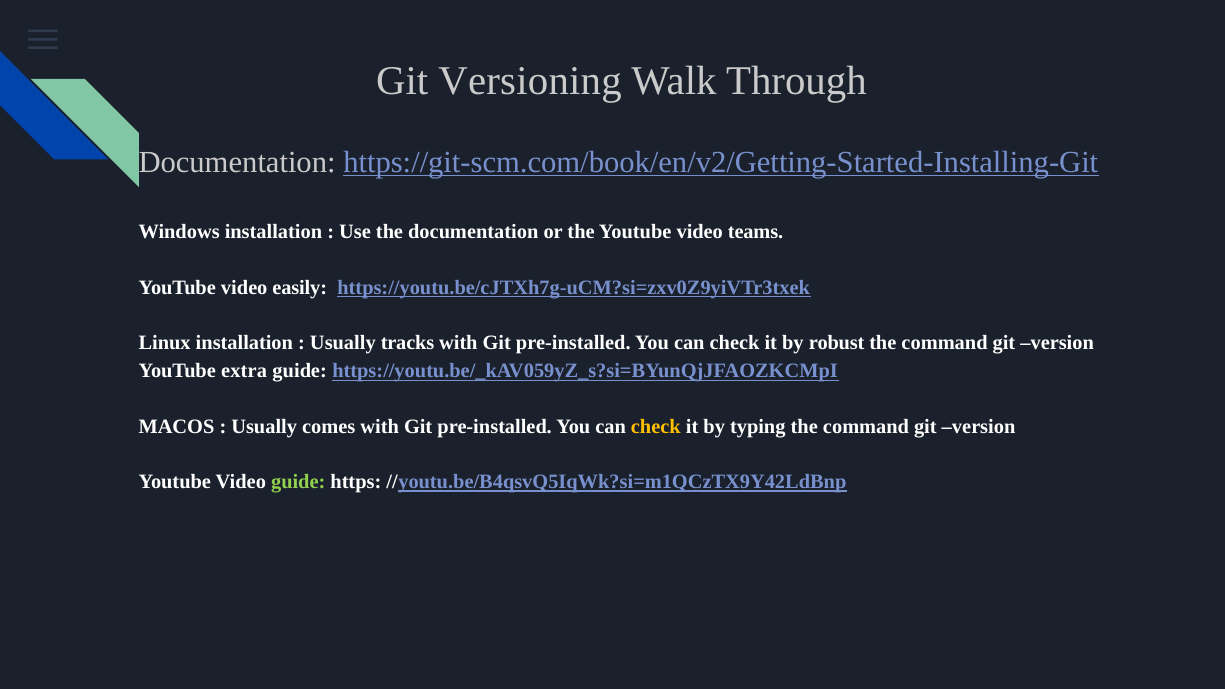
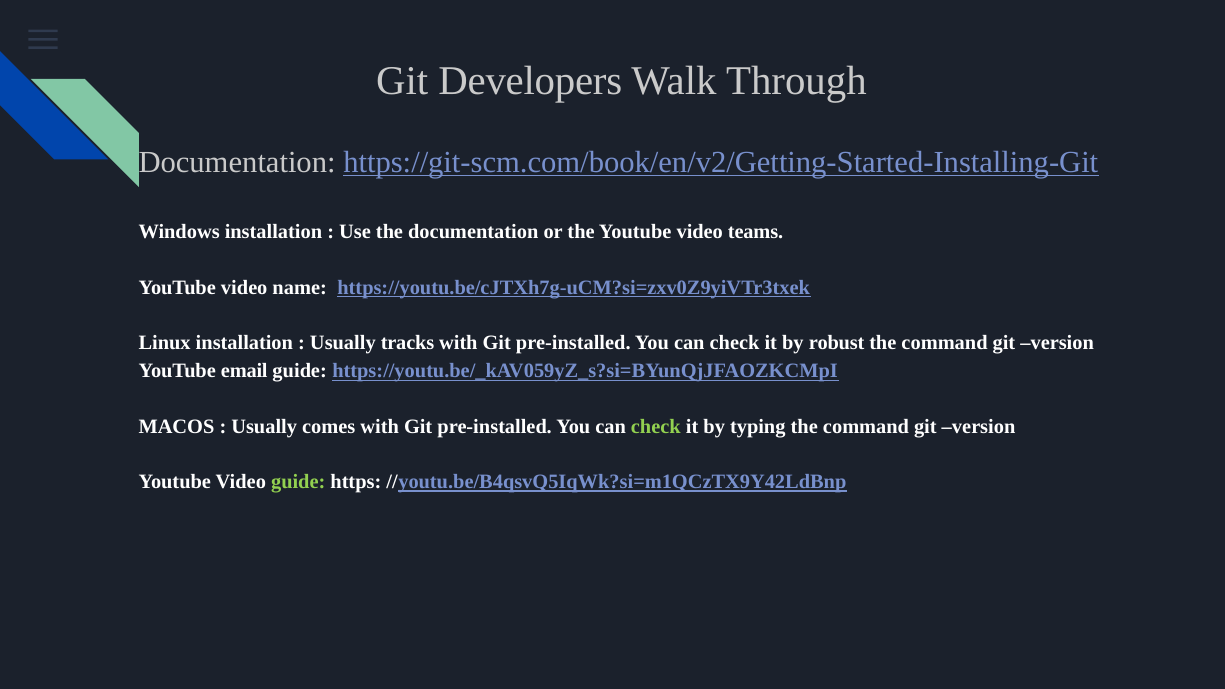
Versioning: Versioning -> Developers
easily: easily -> name
extra: extra -> email
check at (656, 427) colour: yellow -> light green
